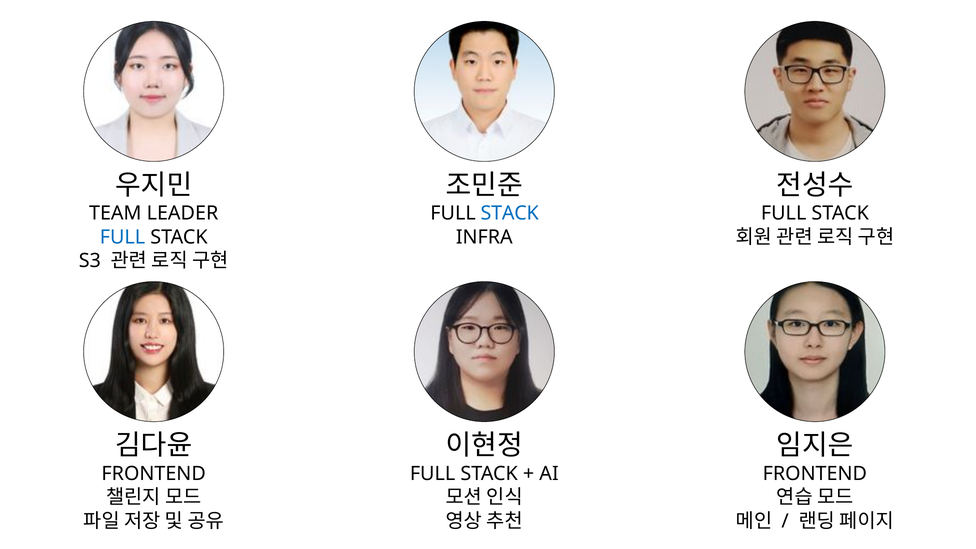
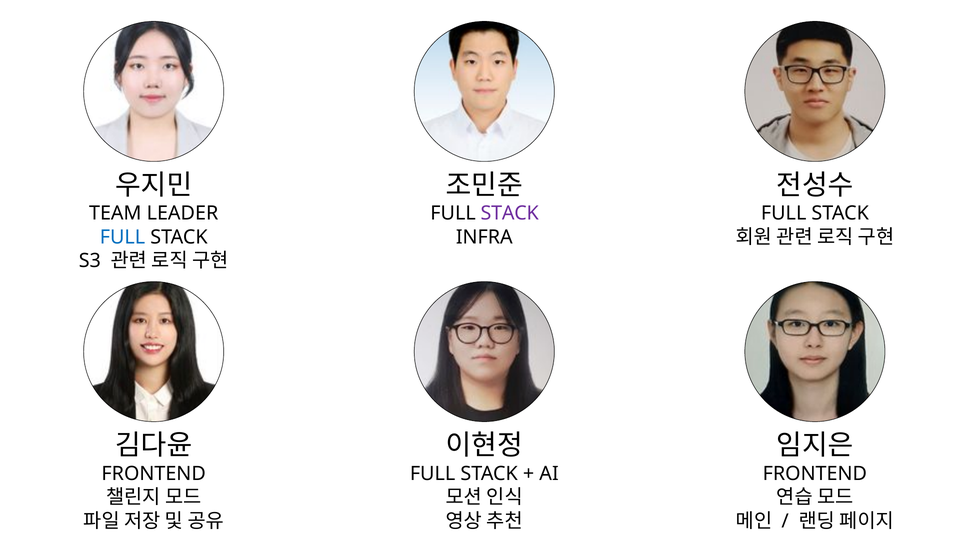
STACK at (510, 213) colour: blue -> purple
